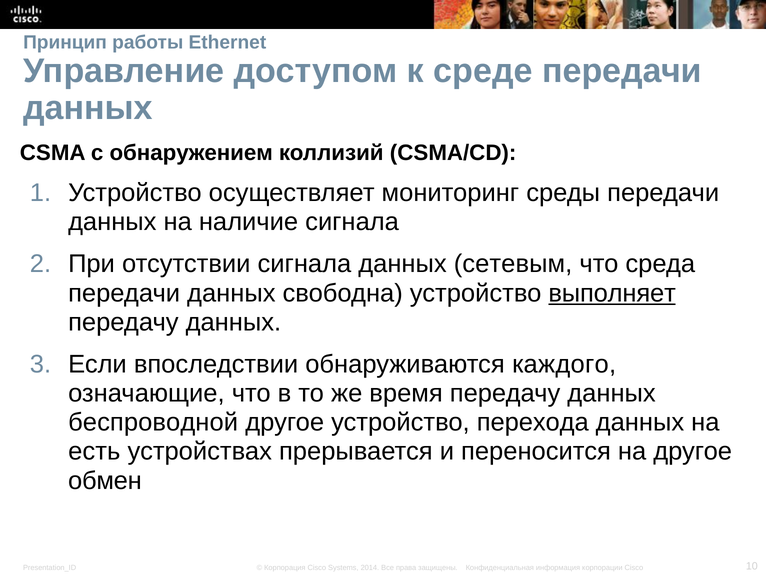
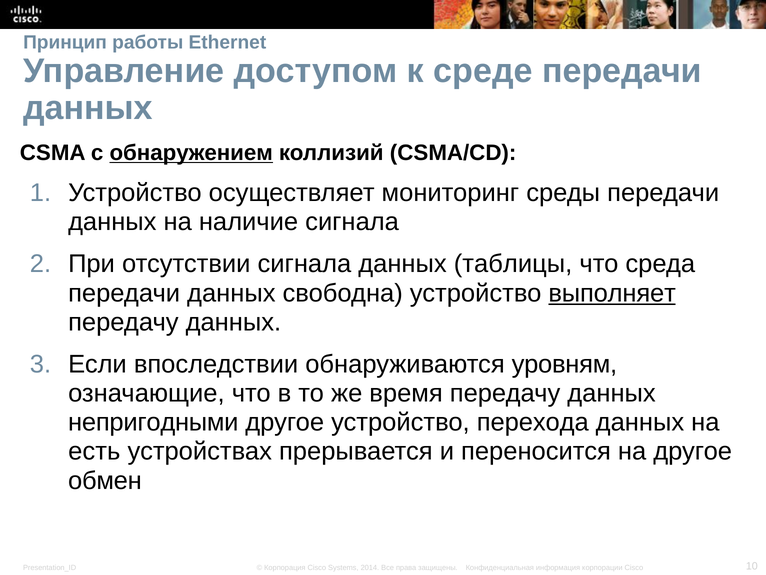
обнаружением underline: none -> present
сетевым: сетевым -> таблицы
каждого: каждого -> уровням
беспроводной: беспроводной -> непригодными
